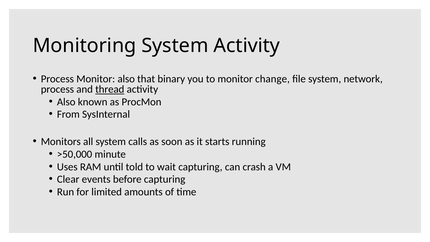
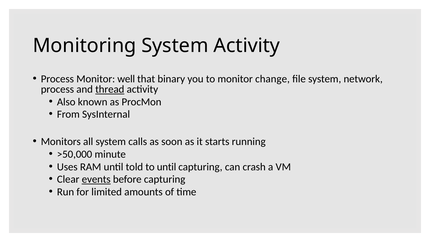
Monitor also: also -> well
to wait: wait -> until
events underline: none -> present
